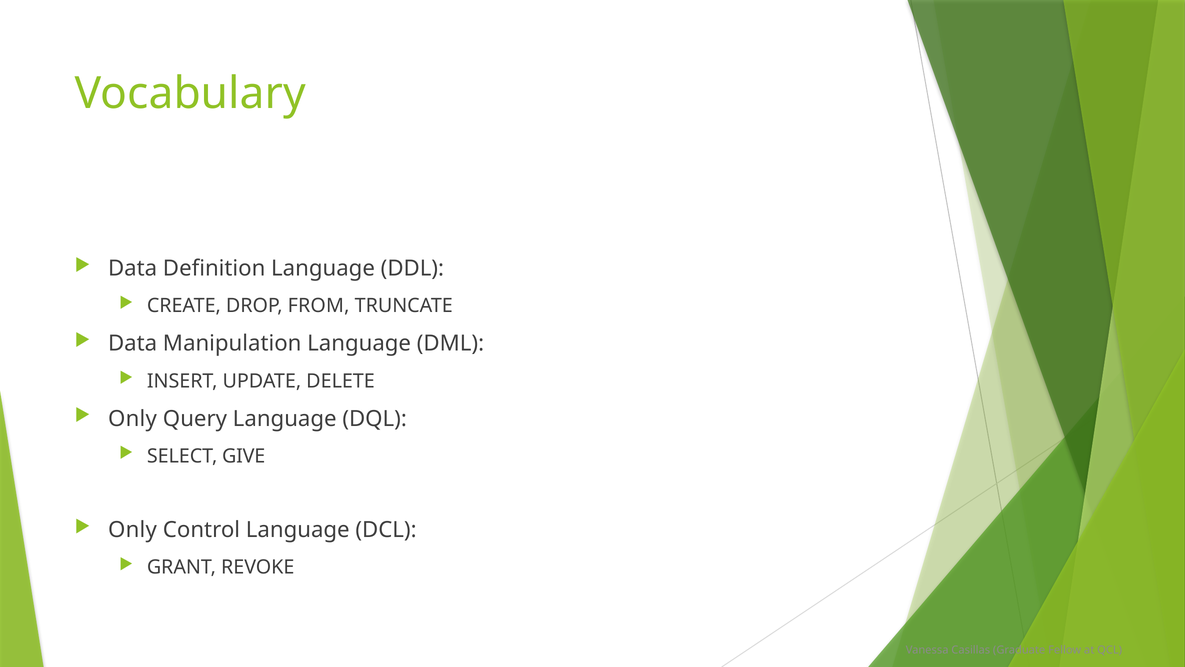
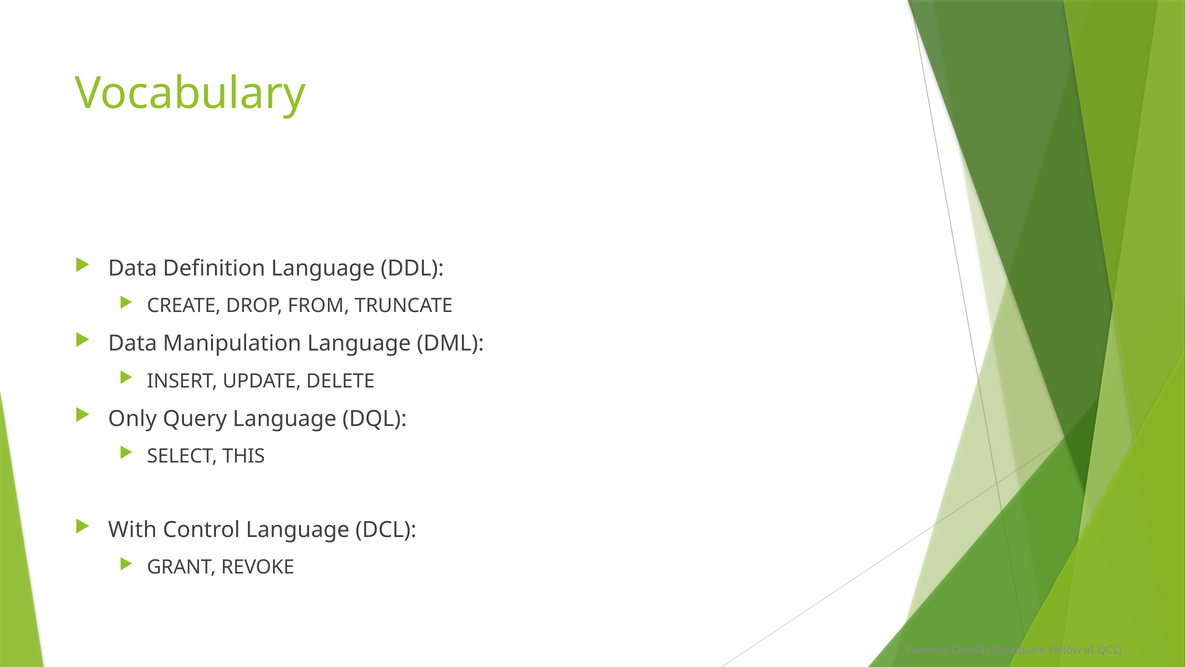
GIVE: GIVE -> THIS
Only at (132, 530): Only -> With
